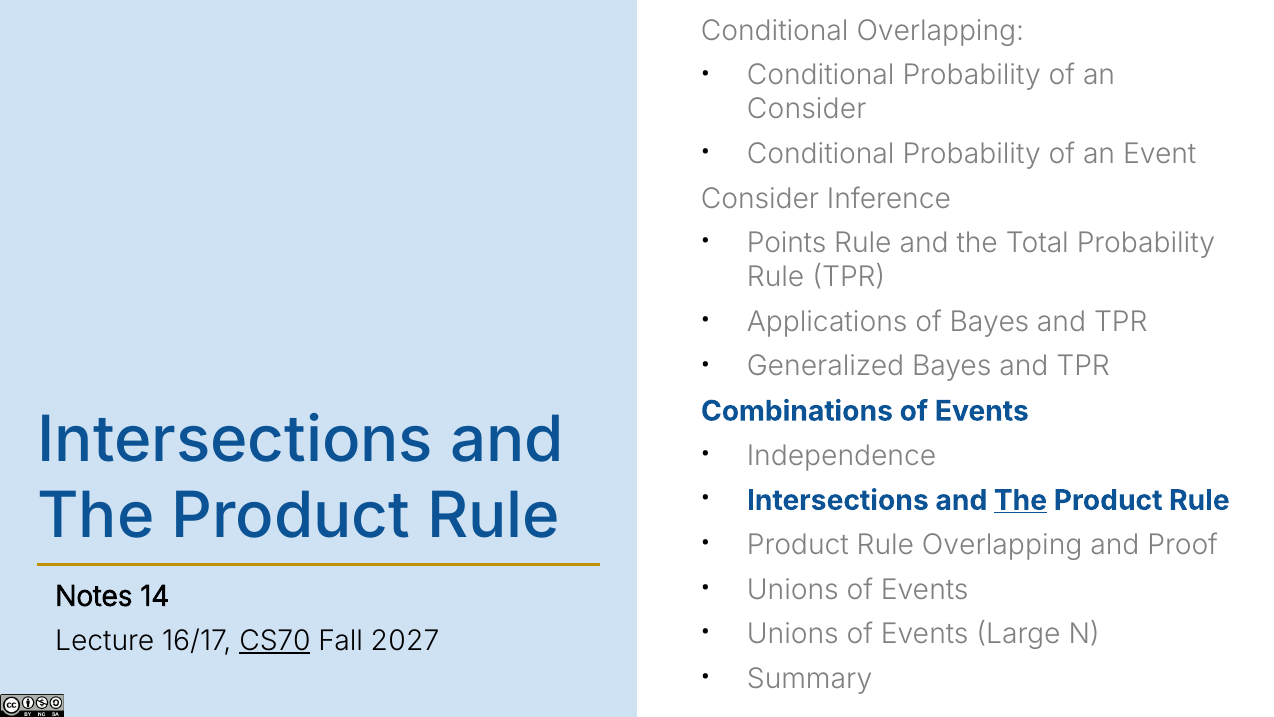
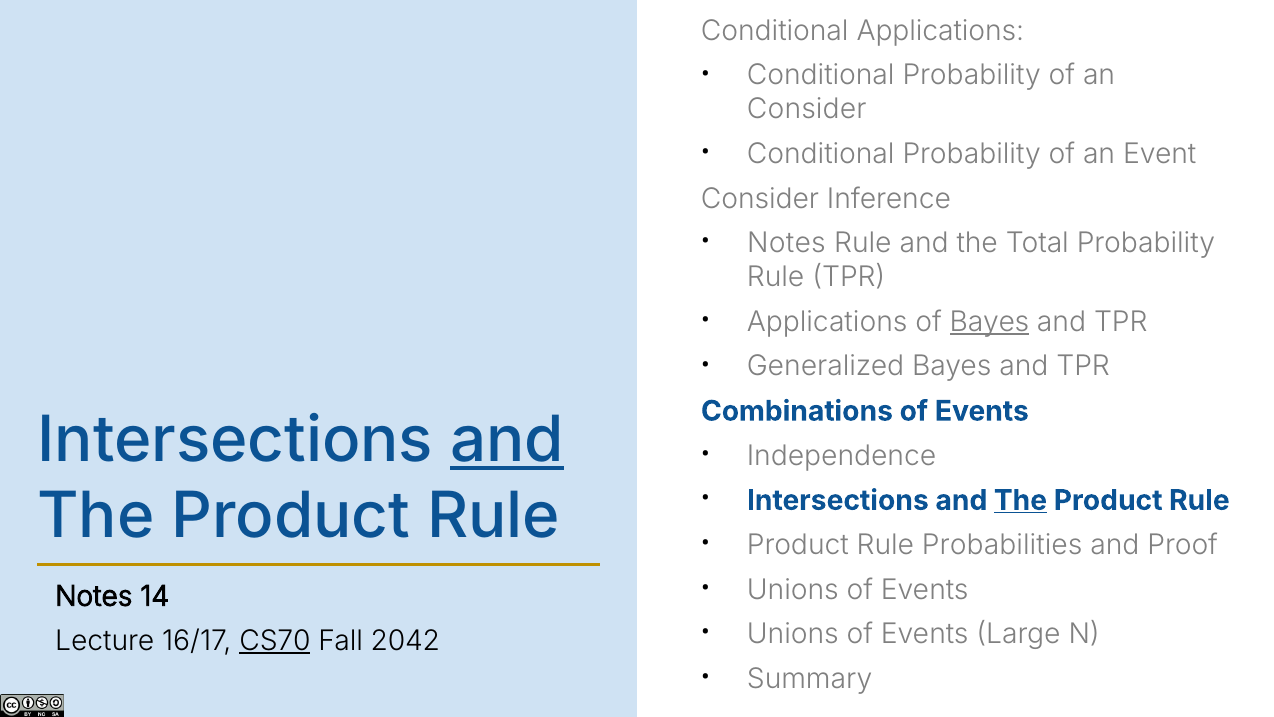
Conditional Overlapping: Overlapping -> Applications
Points at (787, 243): Points -> Notes
Bayes at (989, 322) underline: none -> present
and at (507, 440) underline: none -> present
Rule Overlapping: Overlapping -> Probabilities
2027: 2027 -> 2042
